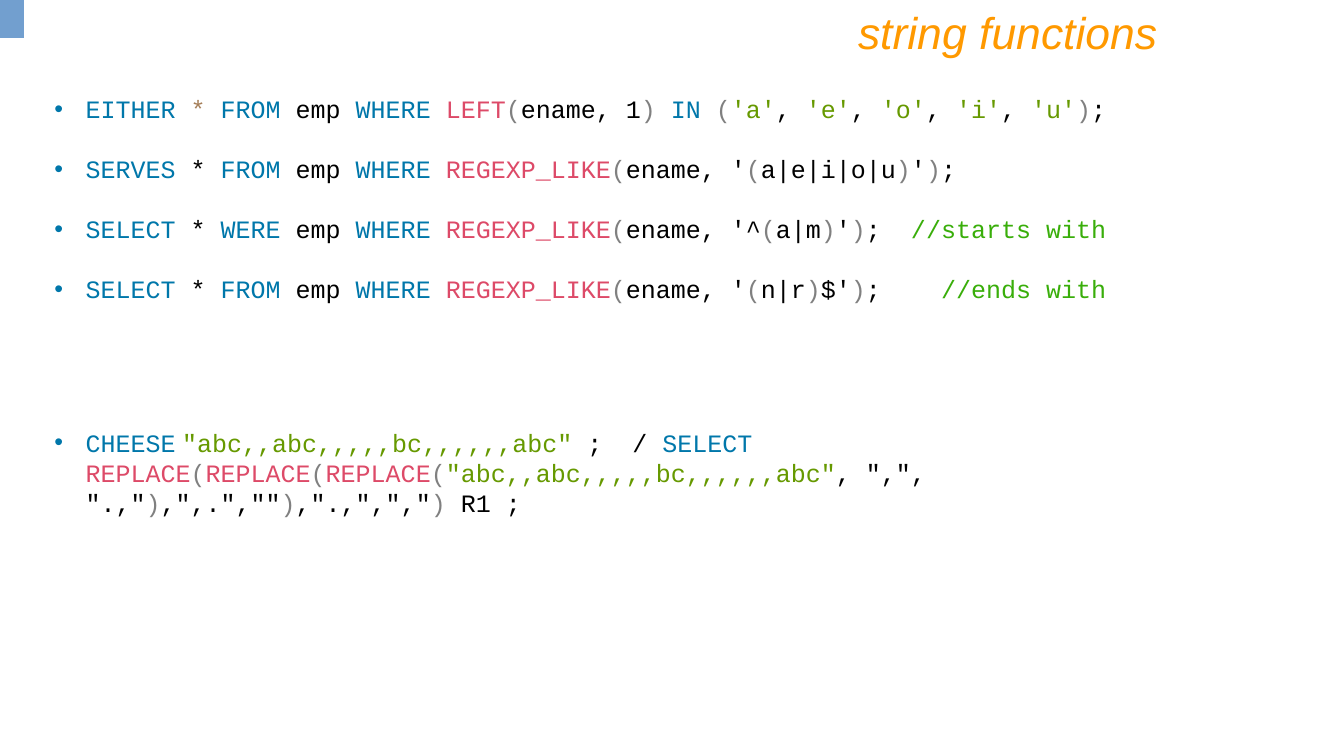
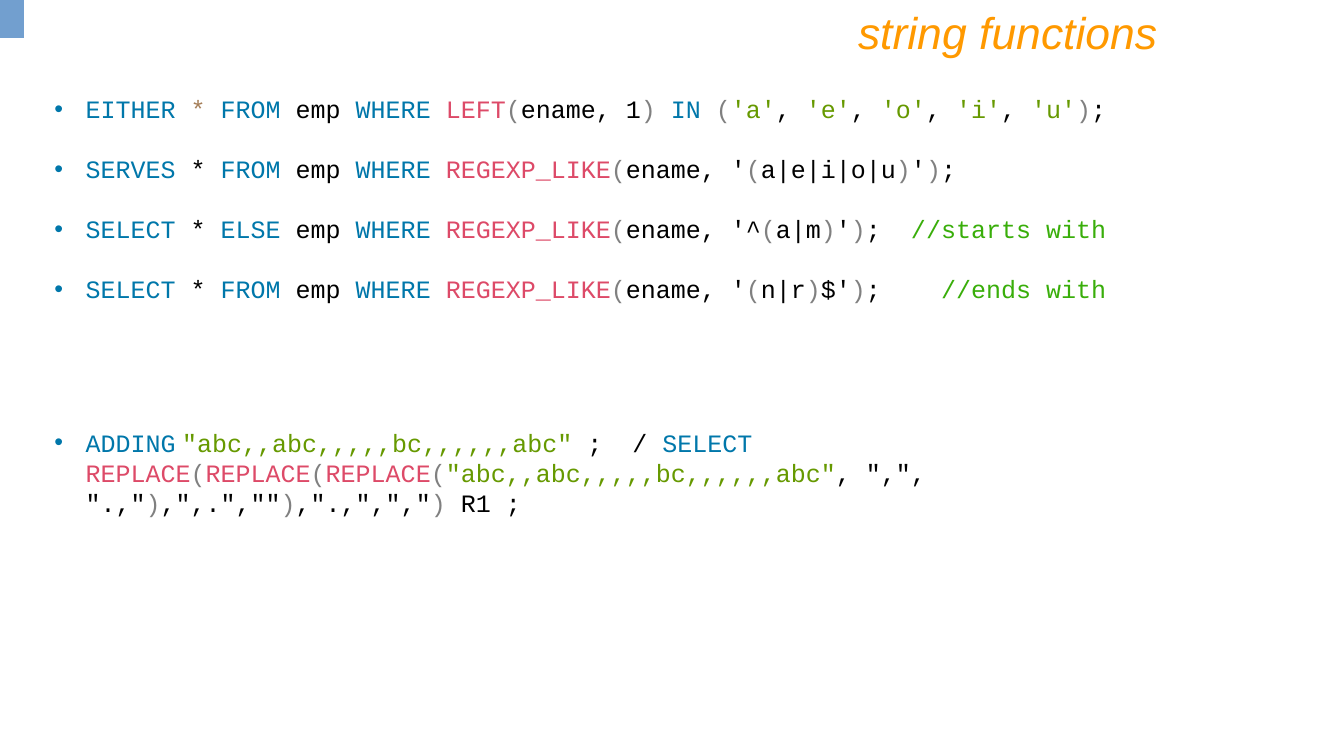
WERE: WERE -> ELSE
CHEESE: CHEESE -> ADDING
